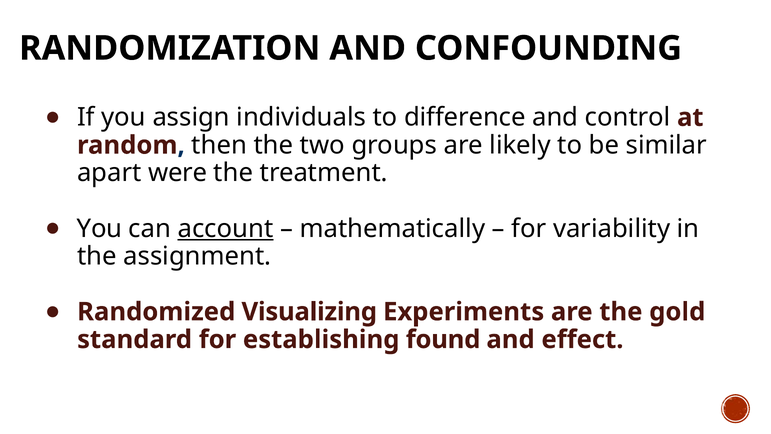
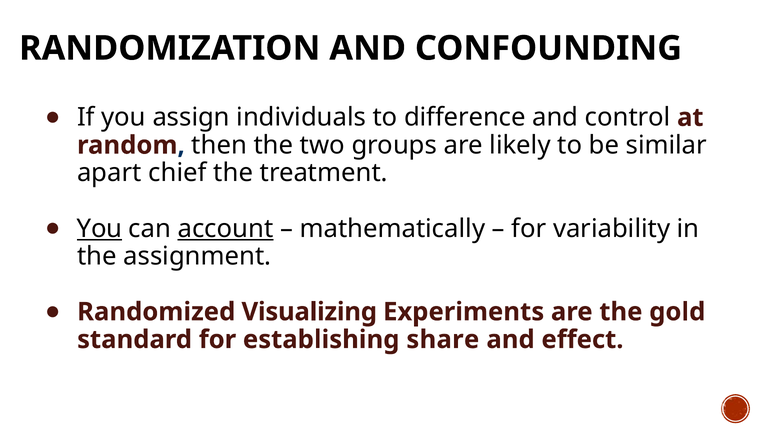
were: were -> chief
You at (100, 228) underline: none -> present
found: found -> share
